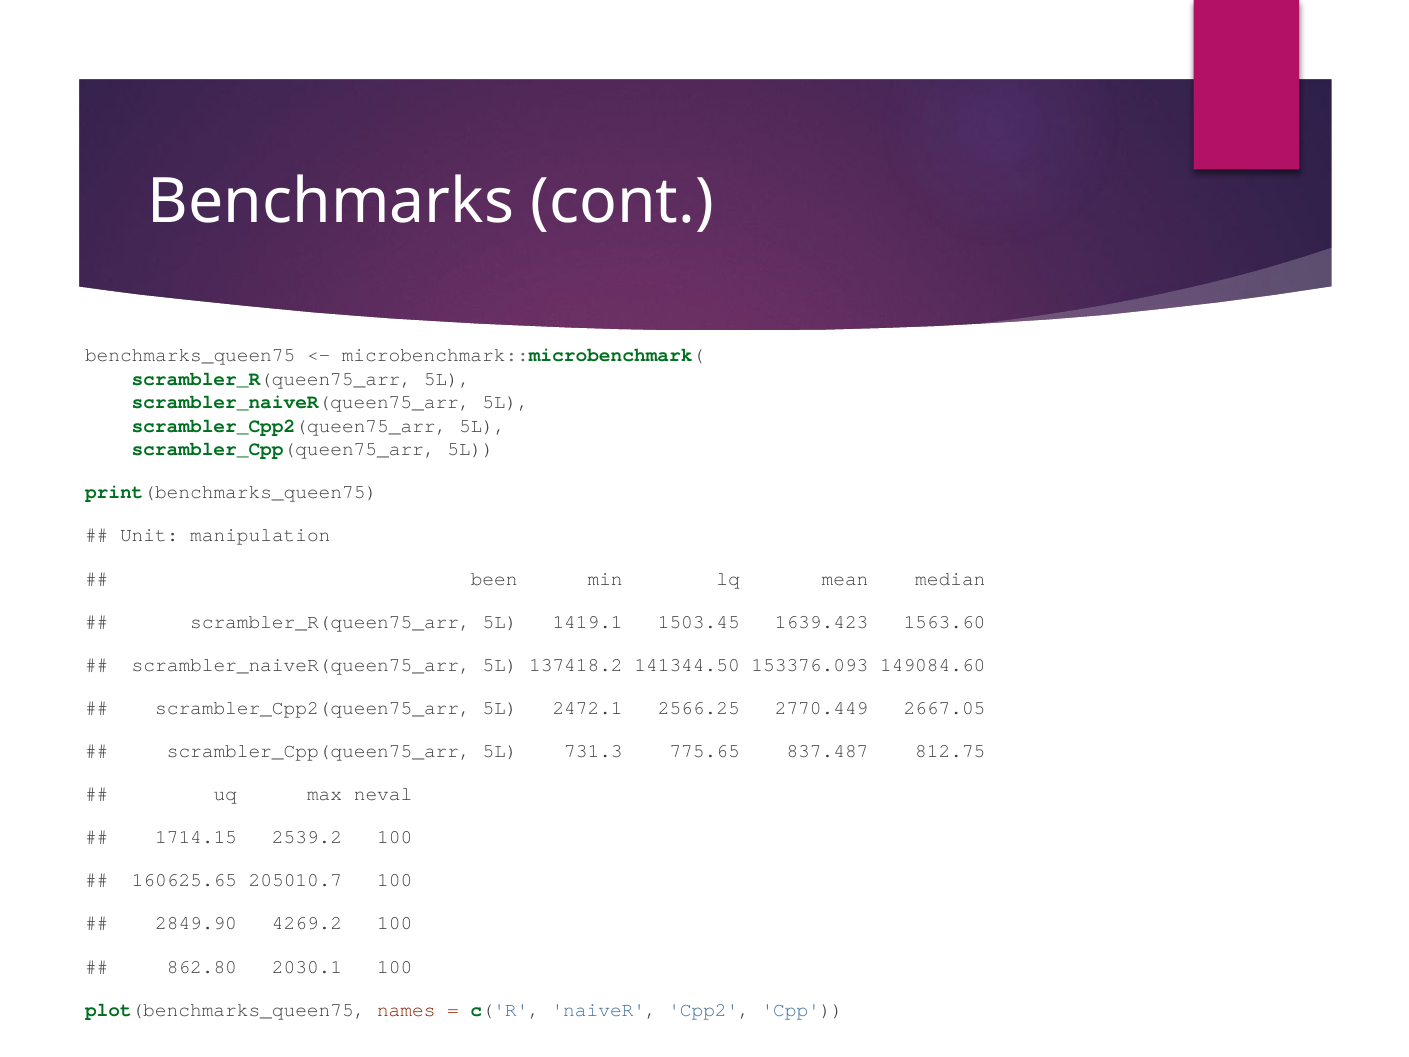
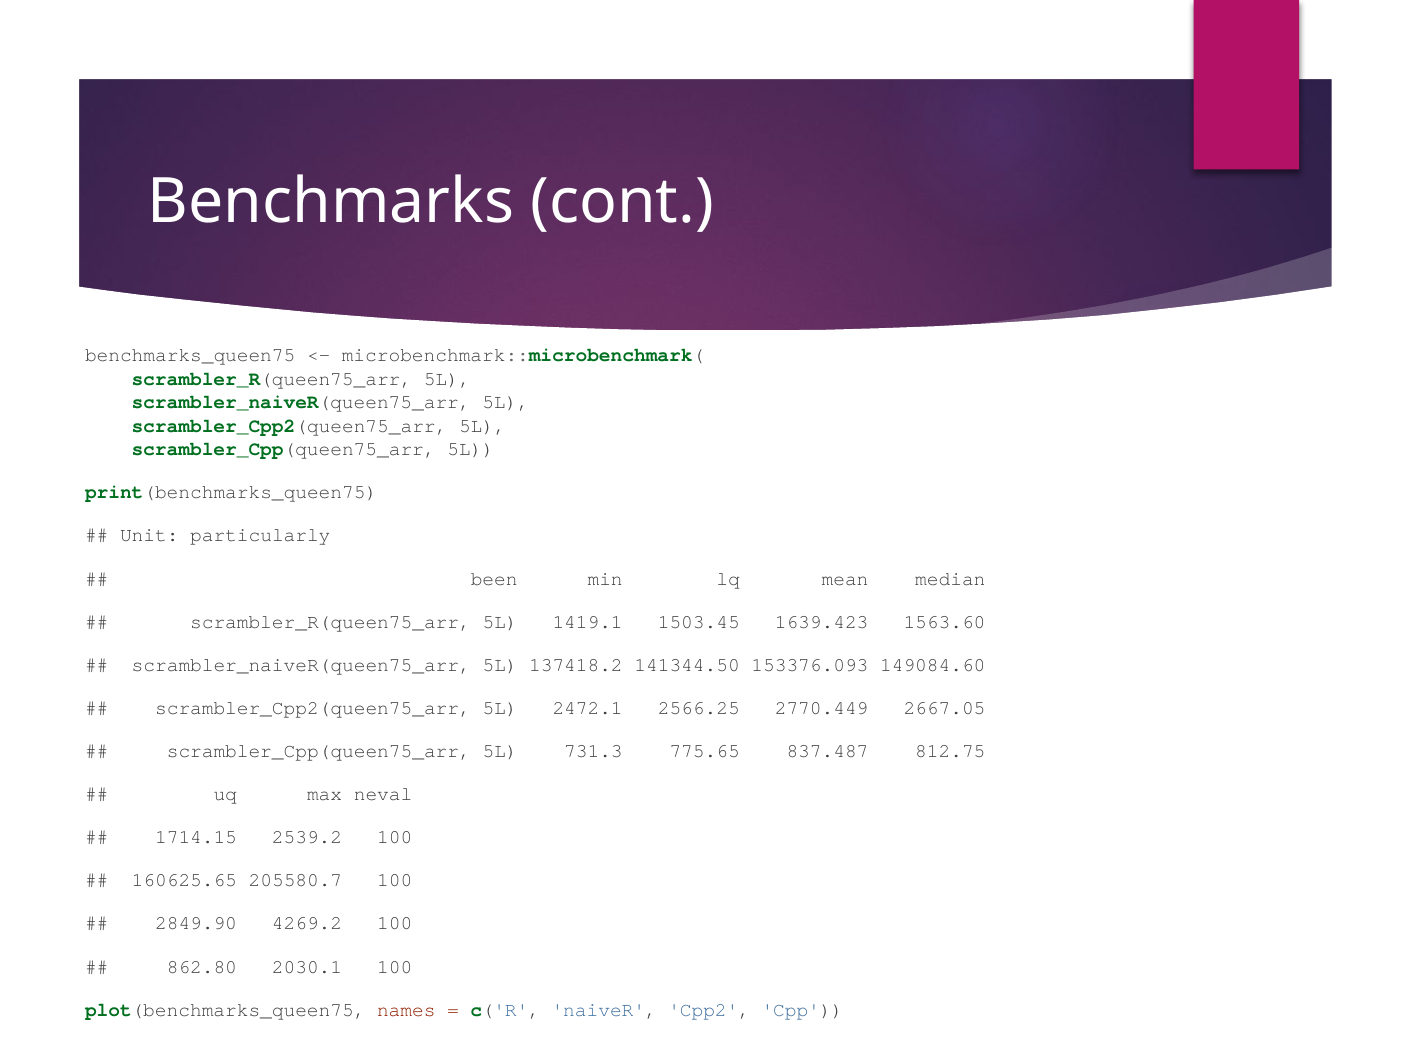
manipulation: manipulation -> particularly
205010.7: 205010.7 -> 205580.7
